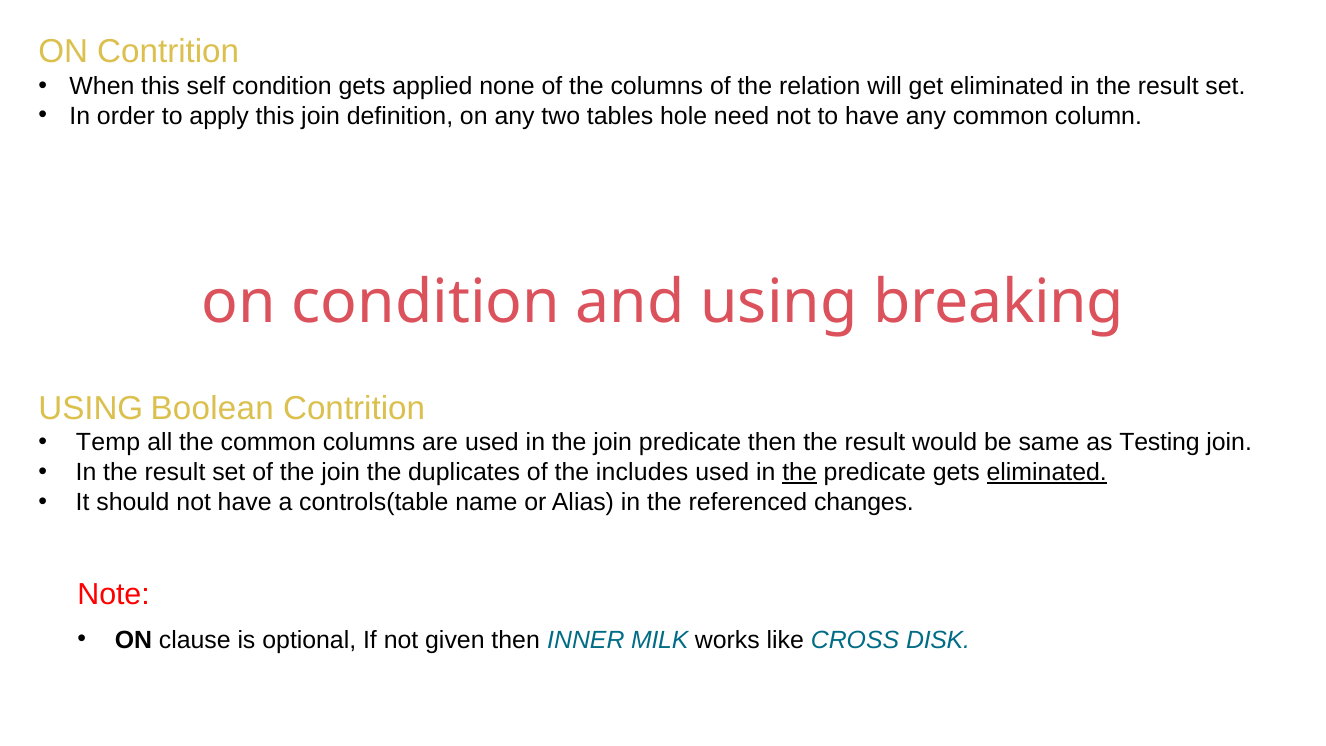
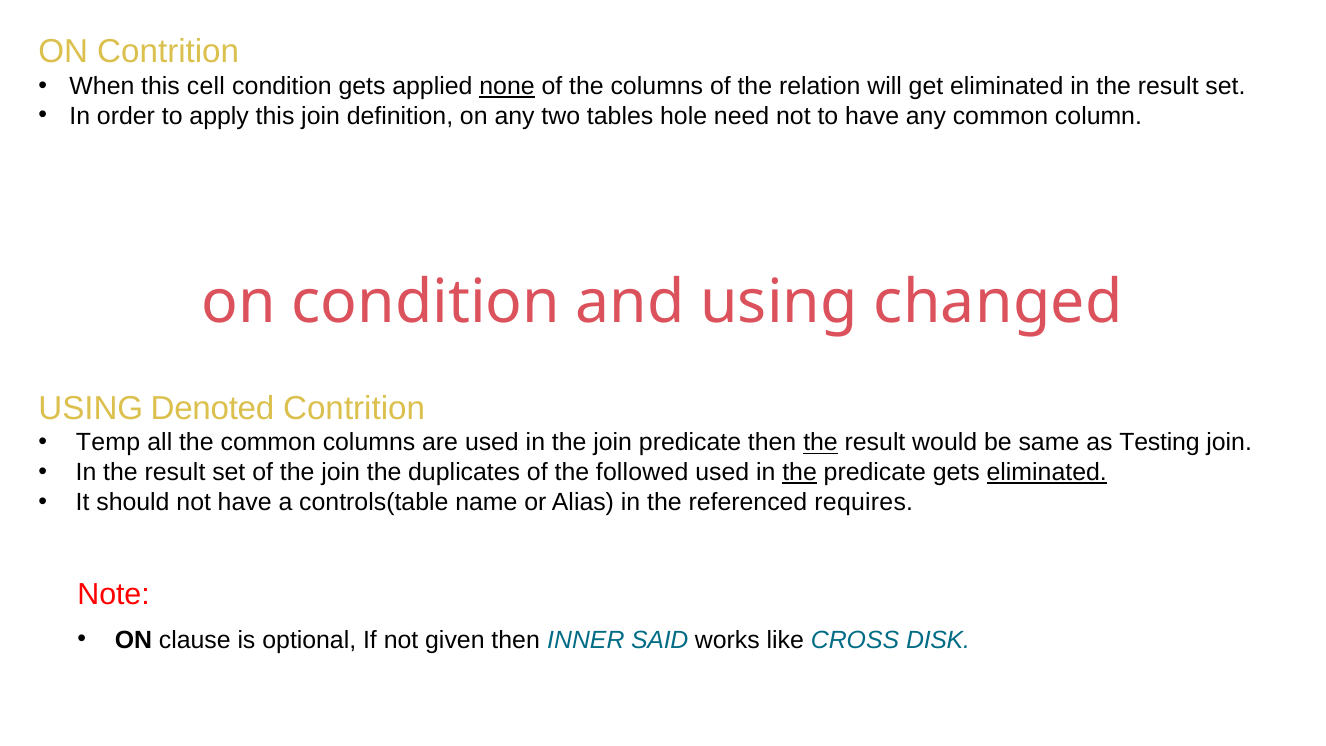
self: self -> cell
none underline: none -> present
breaking: breaking -> changed
Boolean: Boolean -> Denoted
the at (821, 443) underline: none -> present
includes: includes -> followed
changes: changes -> requires
MILK: MILK -> SAID
